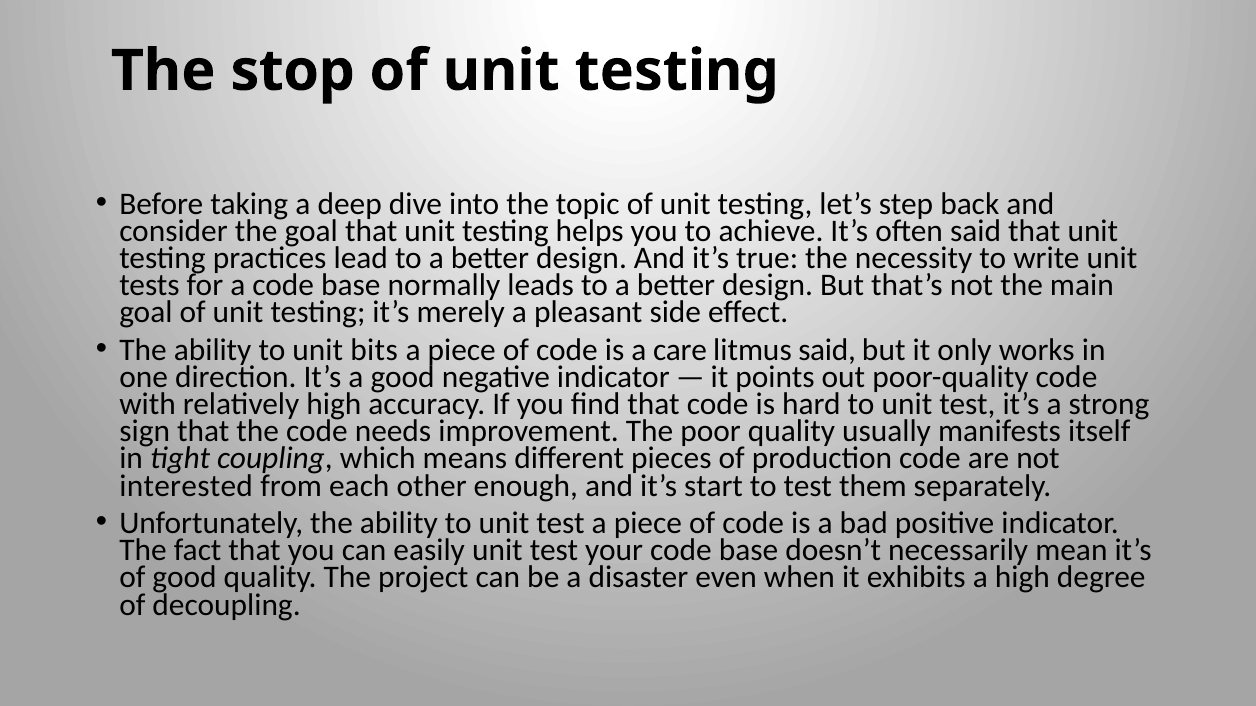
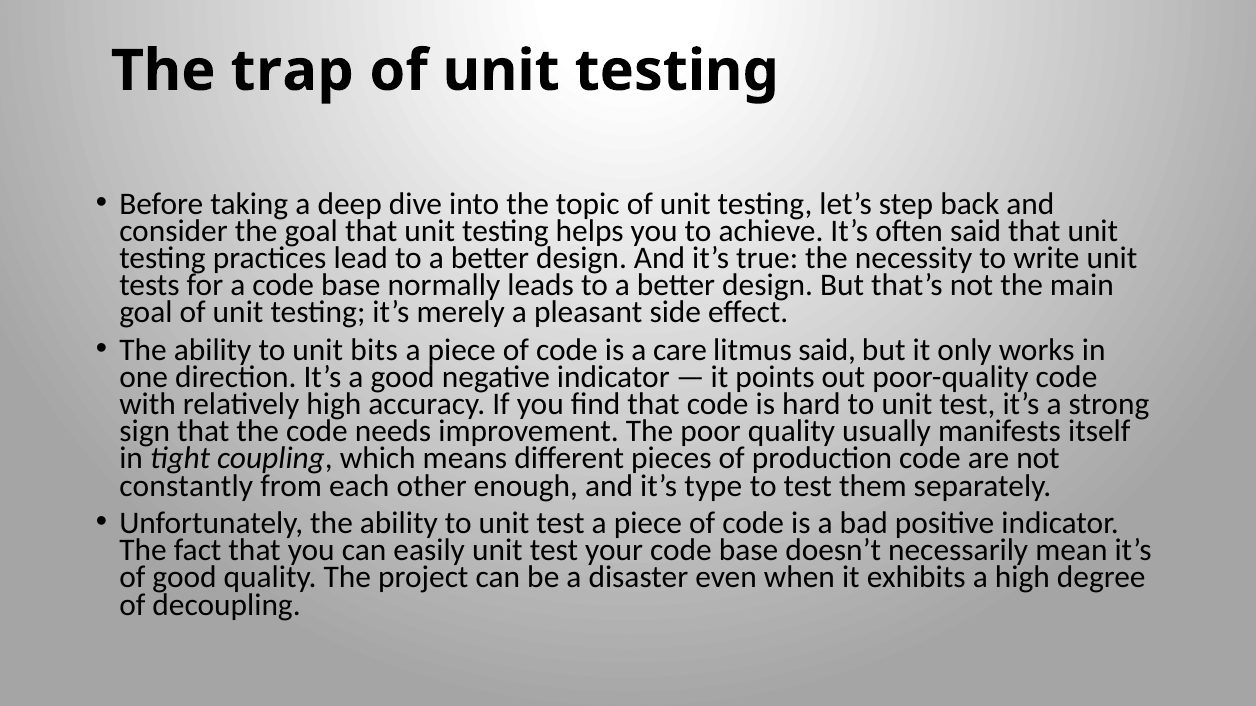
stop: stop -> trap
interested: interested -> constantly
start: start -> type
